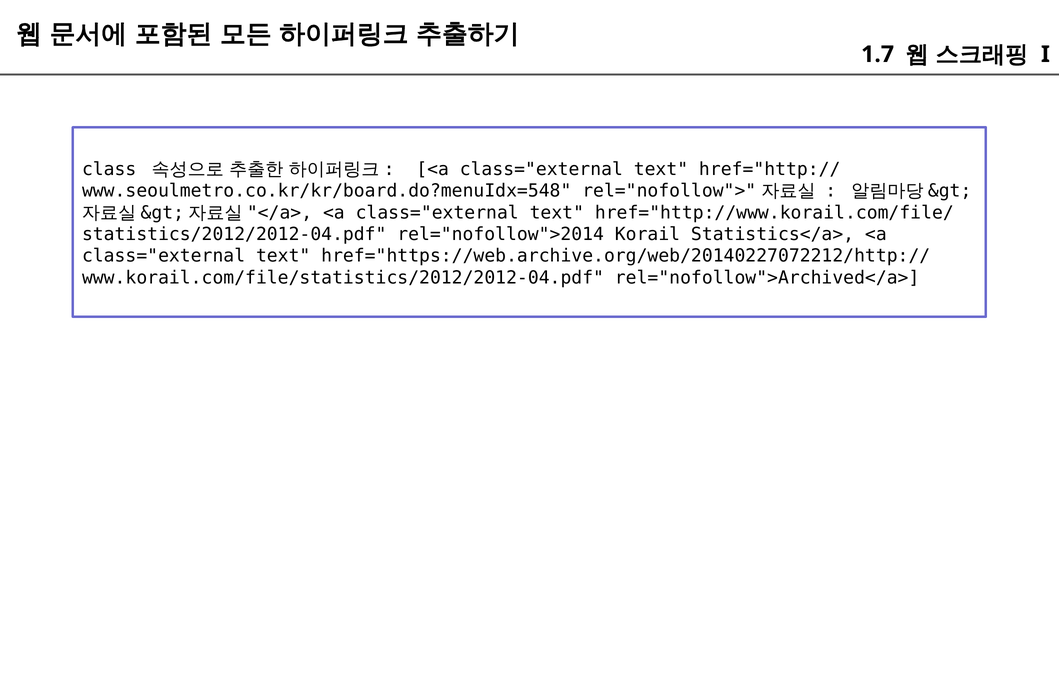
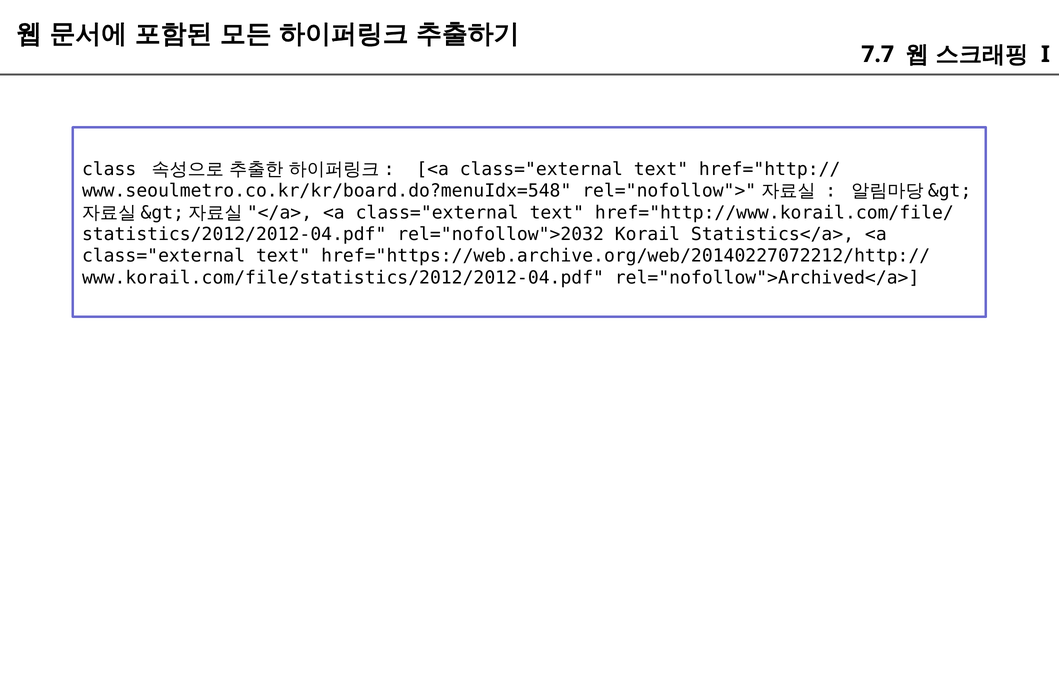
1.7: 1.7 -> 7.7
rel="nofollow">2014: rel="nofollow">2014 -> rel="nofollow">2032
